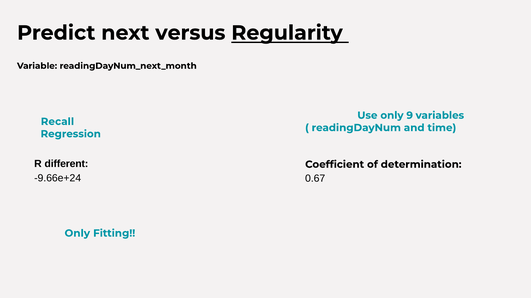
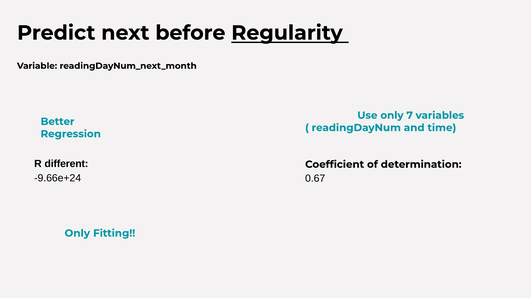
versus: versus -> before
9: 9 -> 7
Recall: Recall -> Better
